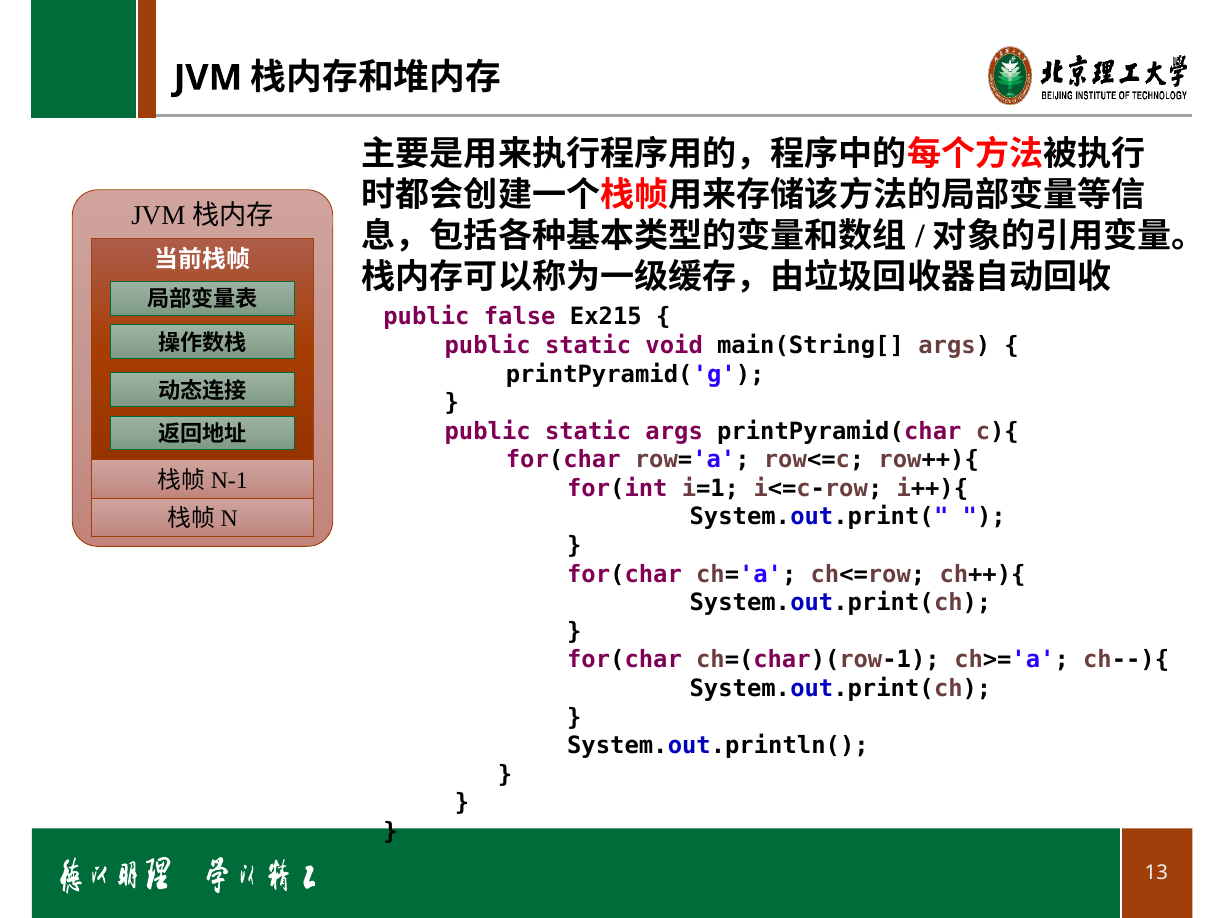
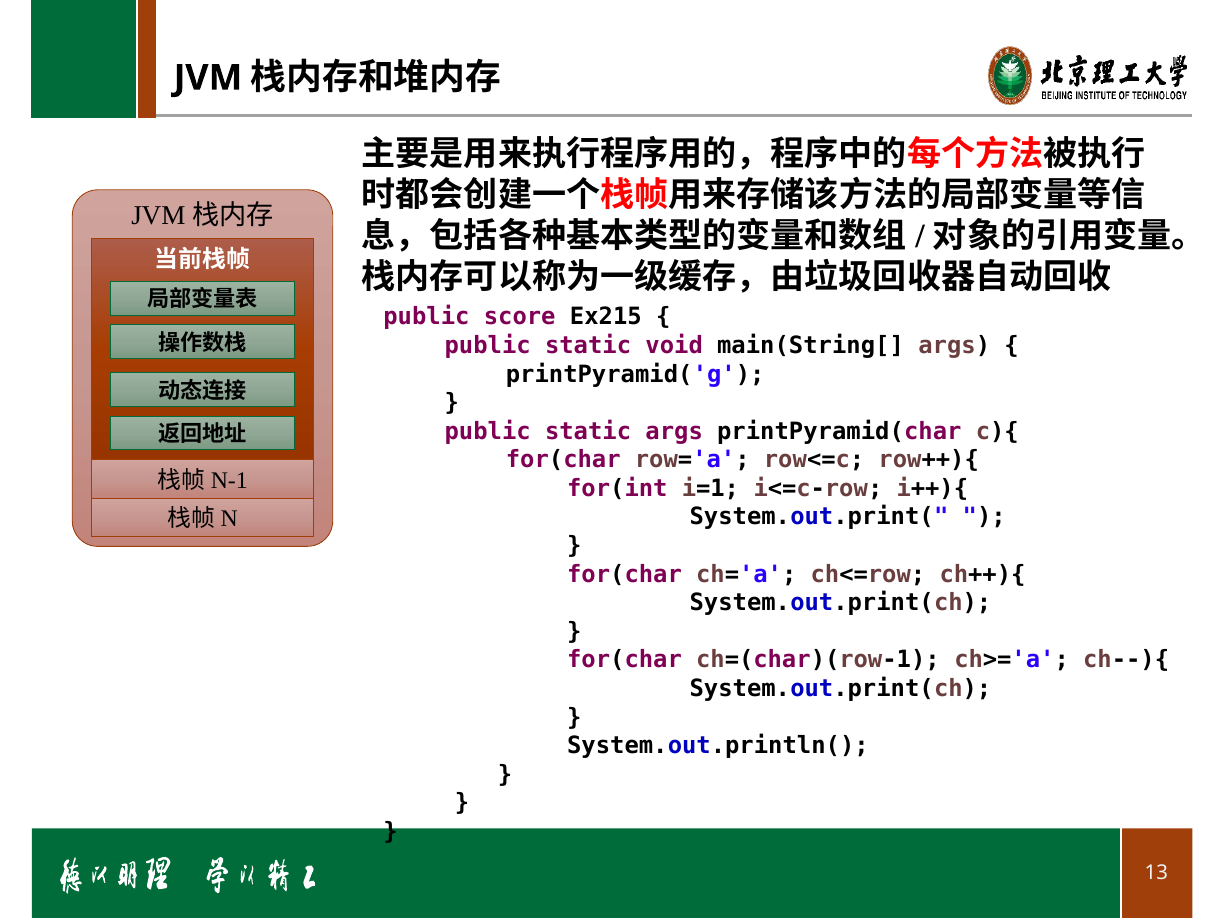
false: false -> score
